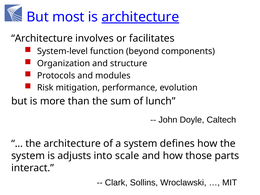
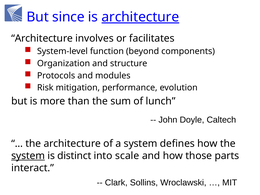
most: most -> since
system at (28, 156) underline: none -> present
adjusts: adjusts -> distinct
